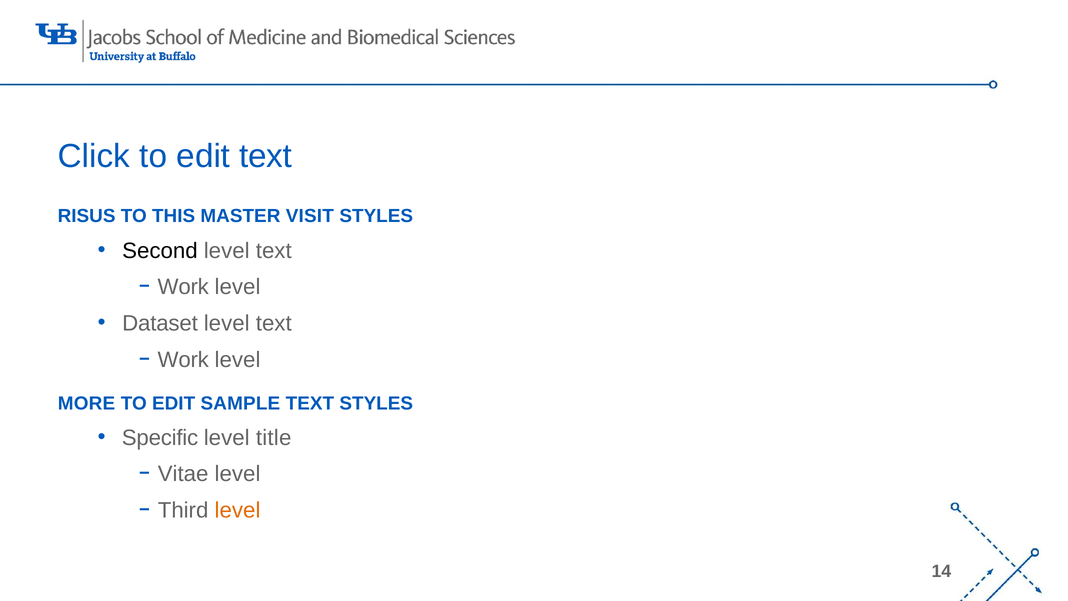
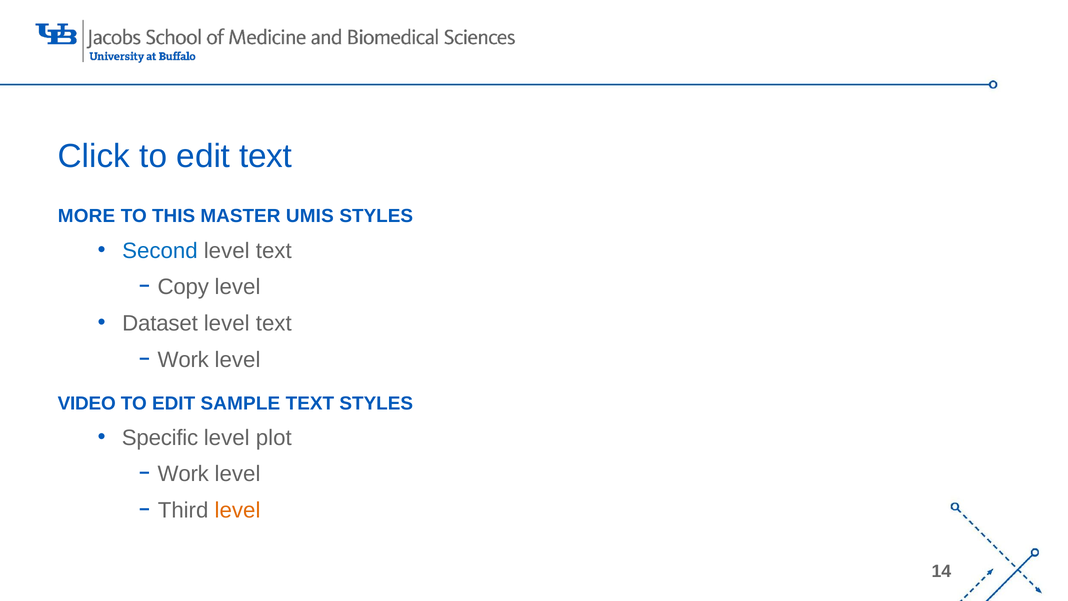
RISUS: RISUS -> MORE
VISIT: VISIT -> UMIS
Second colour: black -> blue
Work at (183, 287): Work -> Copy
MORE: MORE -> VIDEO
title: title -> plot
Vitae at (183, 474): Vitae -> Work
